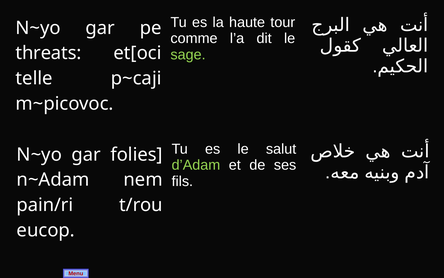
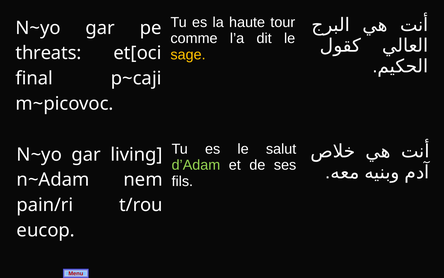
sage colour: light green -> yellow
telle: telle -> final
folies: folies -> living
